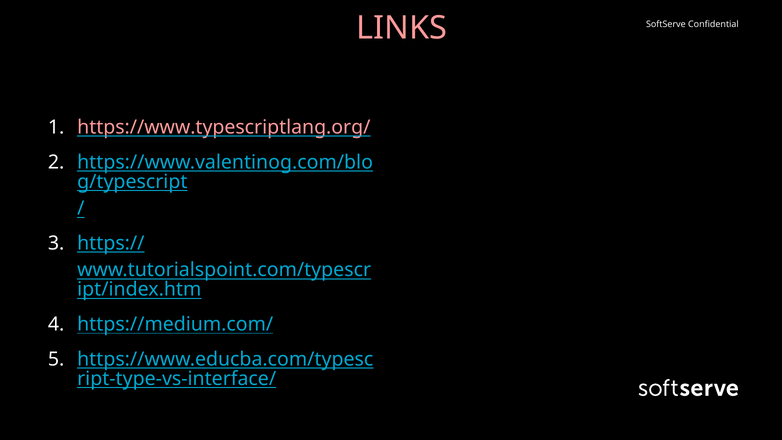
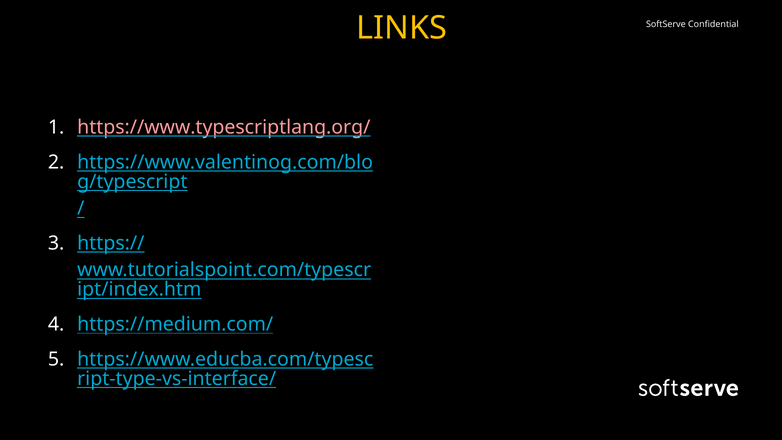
LINKS colour: pink -> yellow
